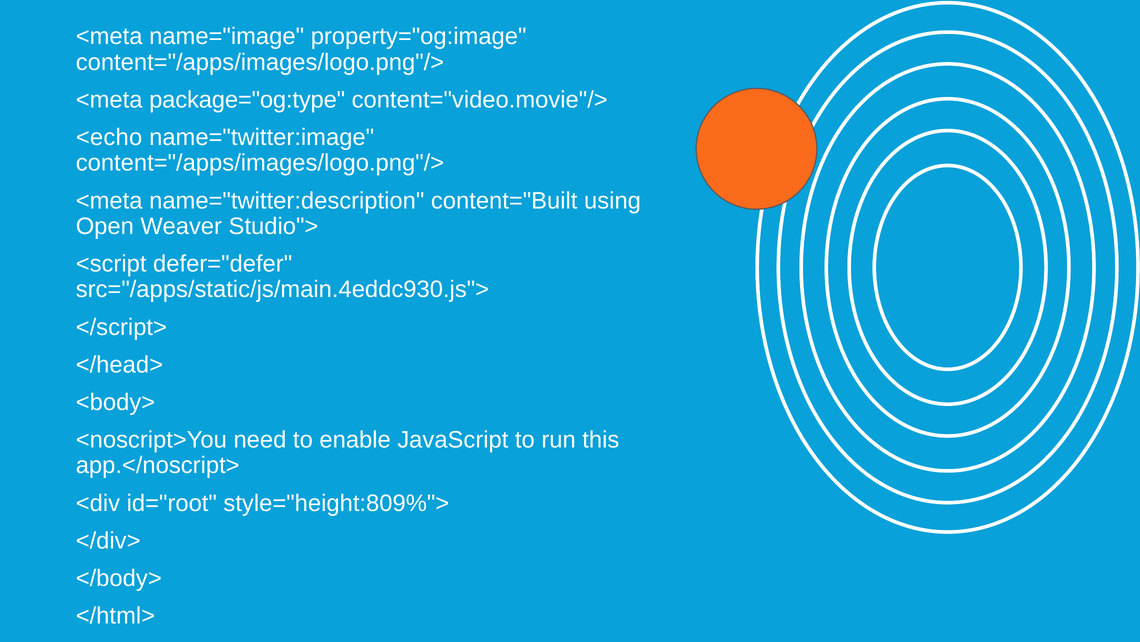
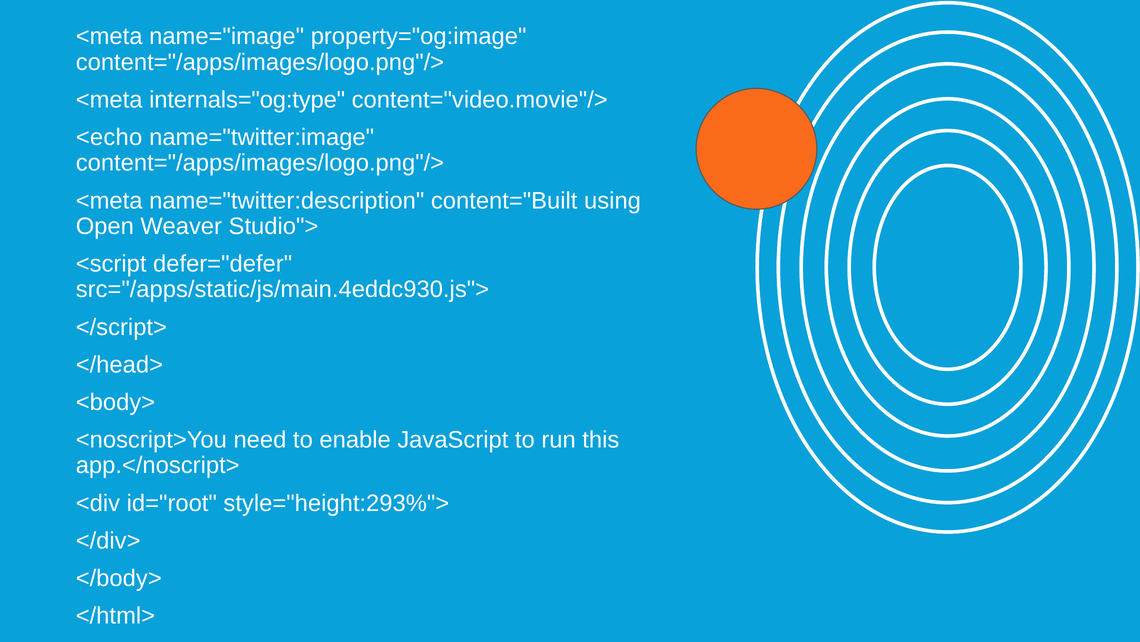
package="og:type: package="og:type -> internals="og:type
style="height:809%">: style="height:809%"> -> style="height:293%">
